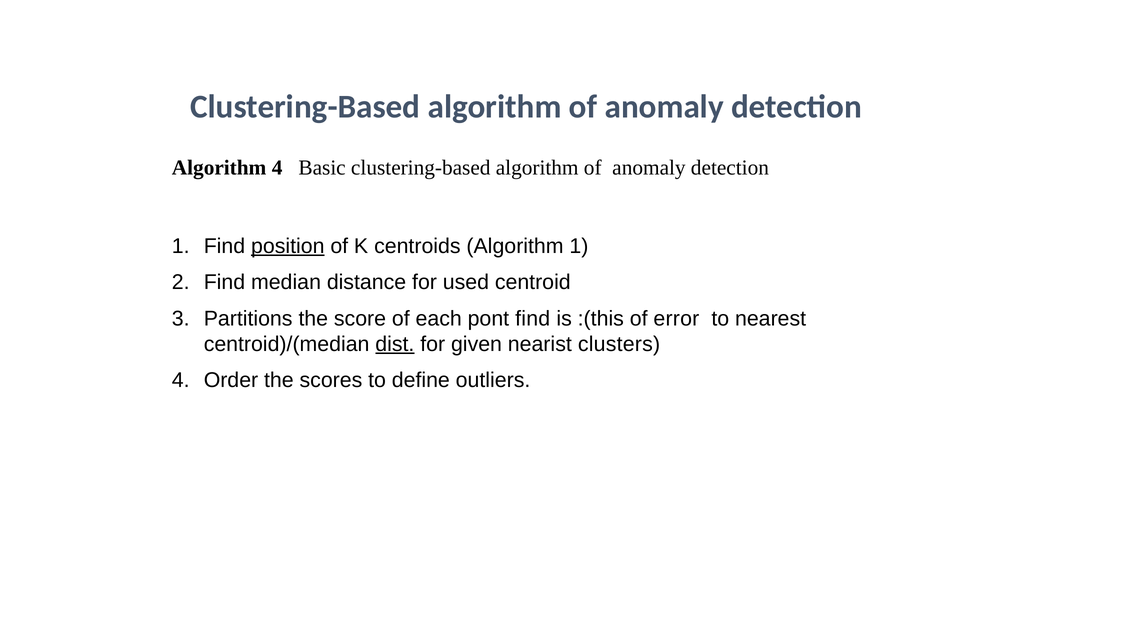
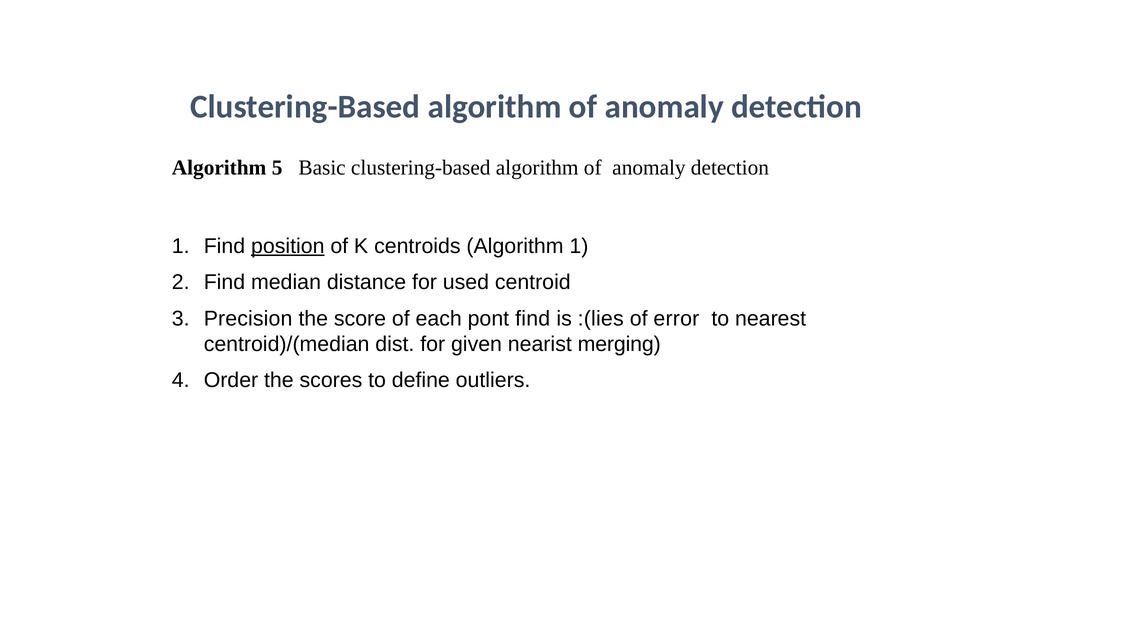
Algorithm 4: 4 -> 5
Partitions: Partitions -> Precision
:(this: :(this -> :(lies
dist underline: present -> none
clusters: clusters -> merging
